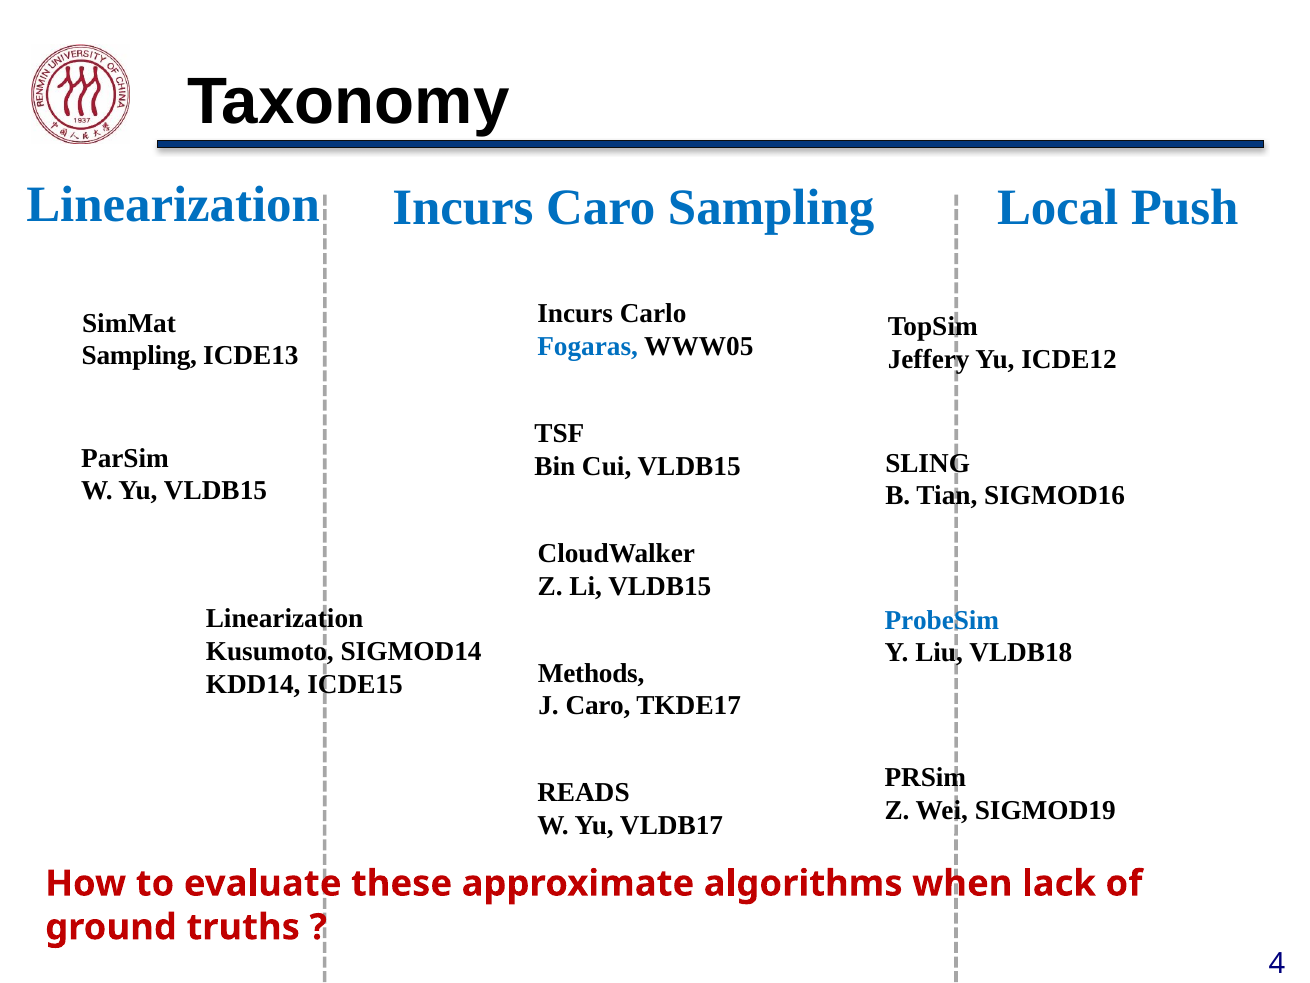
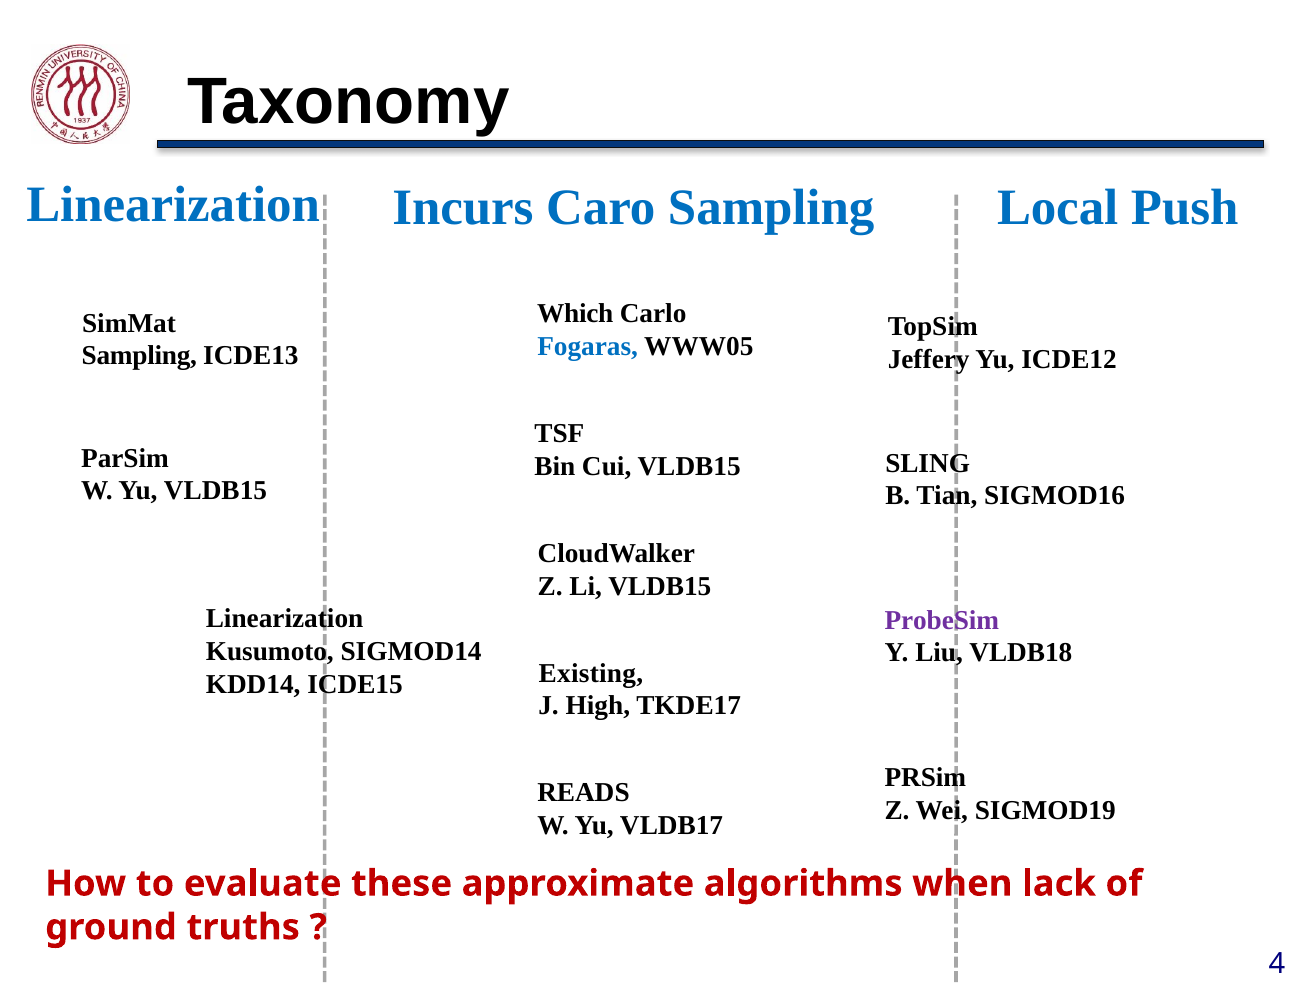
Incurs at (575, 314): Incurs -> Which
ProbeSim colour: blue -> purple
Methods: Methods -> Existing
J Caro: Caro -> High
